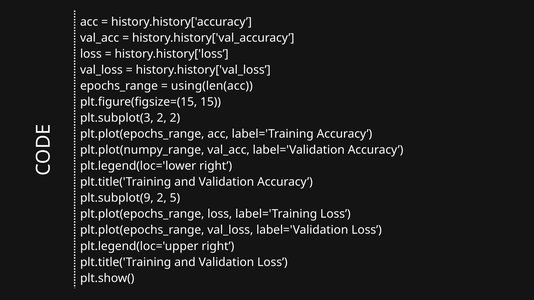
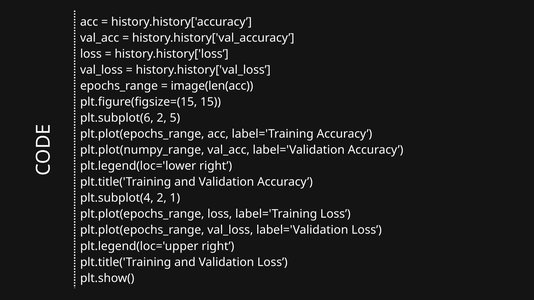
using(len(acc: using(len(acc -> image(len(acc
plt.subplot(3: plt.subplot(3 -> plt.subplot(6
2 2: 2 -> 5
plt.subplot(9: plt.subplot(9 -> plt.subplot(4
5: 5 -> 1
